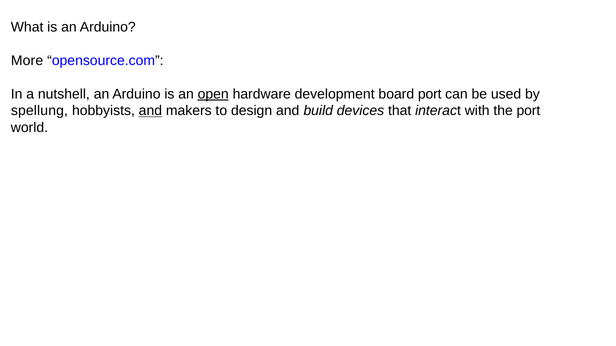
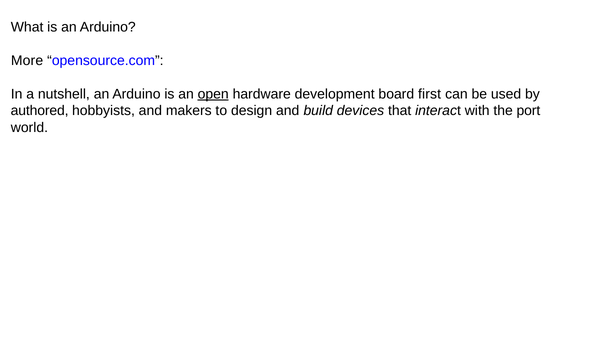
board port: port -> first
spellung: spellung -> authored
and at (150, 111) underline: present -> none
